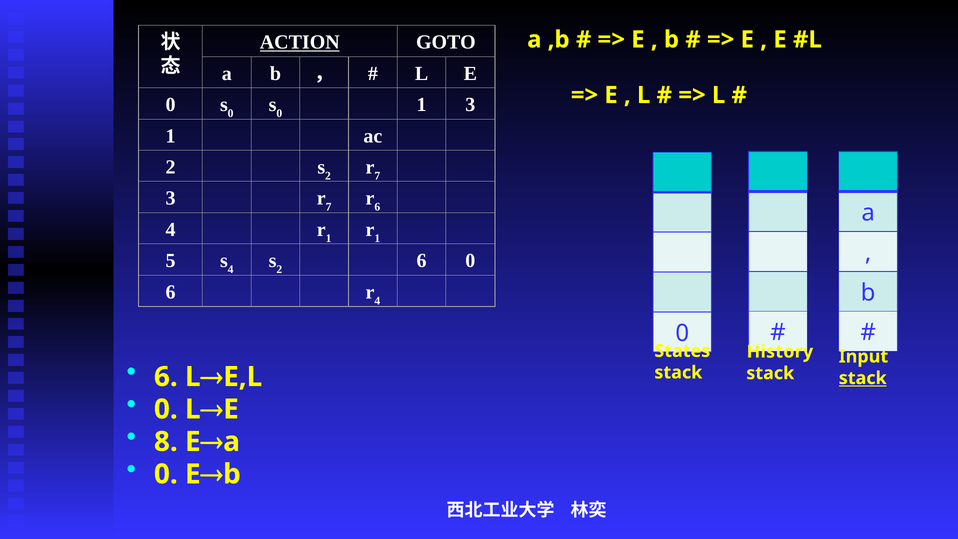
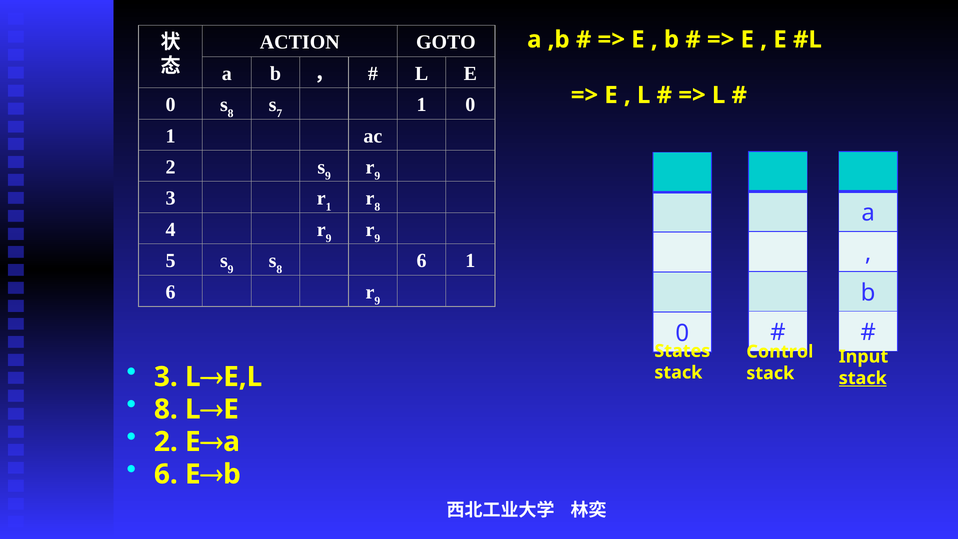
ACTION underline: present -> none
0 at (231, 114): 0 -> 8
0 at (279, 114): 0 -> 7
1 3: 3 -> 0
2 at (328, 176): 2 -> 9
7 at (377, 176): 7 -> 9
7 at (329, 207): 7 -> 1
6 at (377, 207): 6 -> 8
1 at (329, 238): 1 -> 9
1 at (377, 238): 1 -> 9
4 at (231, 269): 4 -> 9
2 at (279, 269): 2 -> 8
6 0: 0 -> 1
4 at (377, 301): 4 -> 9
History: History -> Control
6 at (166, 377): 6 -> 3
0 at (166, 409): 0 -> 8
8 at (166, 442): 8 -> 2
0 at (166, 474): 0 -> 6
